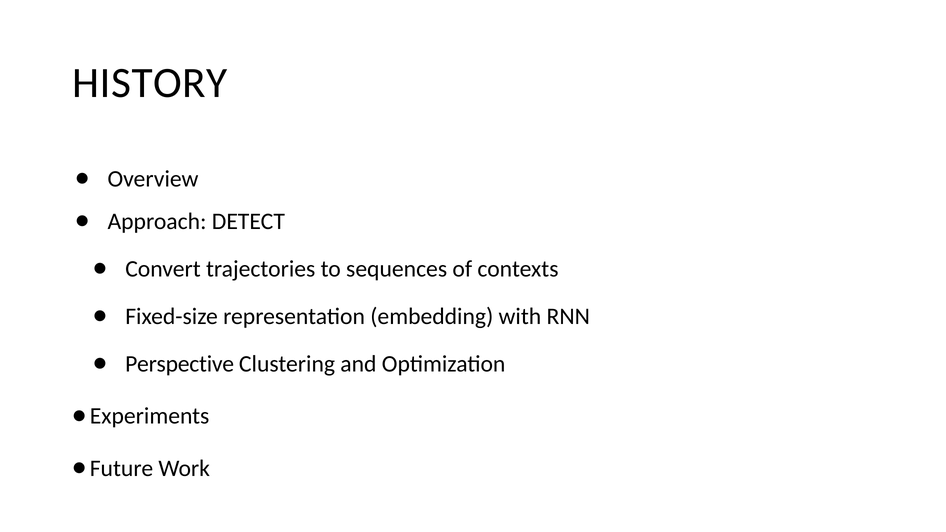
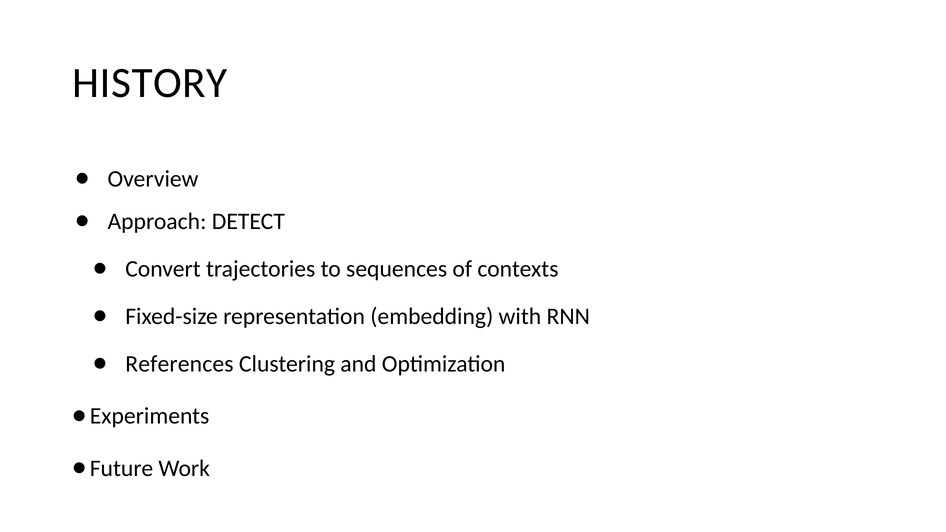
Perspective: Perspective -> References
